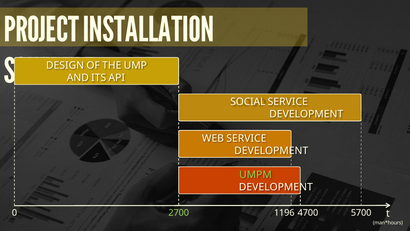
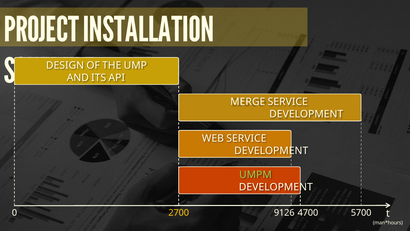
SOCIAL: SOCIAL -> MERGE
2700 colour: light green -> yellow
1196: 1196 -> 9126
